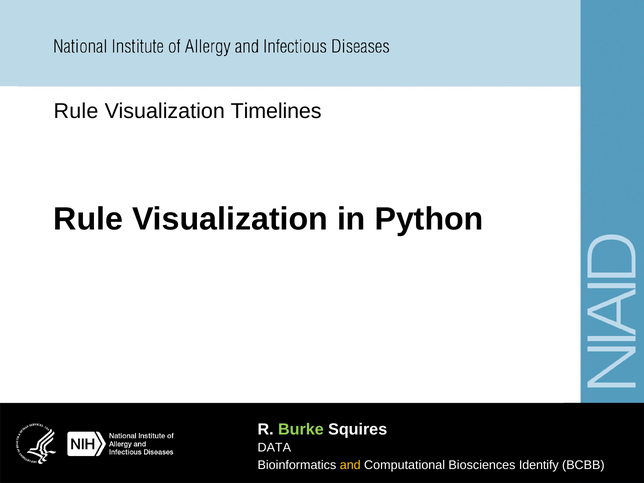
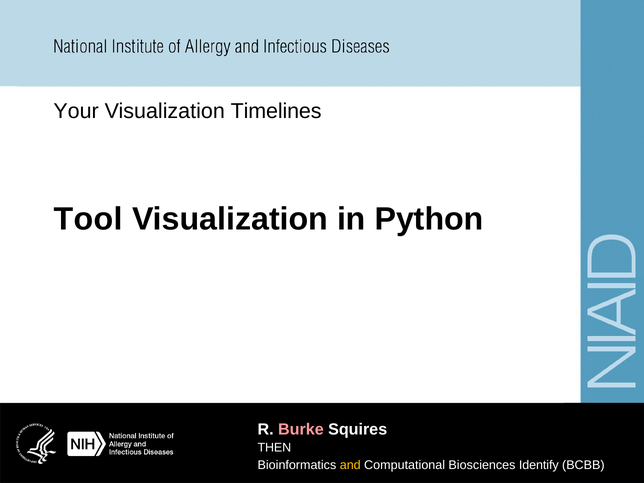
Rule at (76, 111): Rule -> Your
Rule at (88, 219): Rule -> Tool
Burke colour: light green -> pink
DATA: DATA -> THEN
